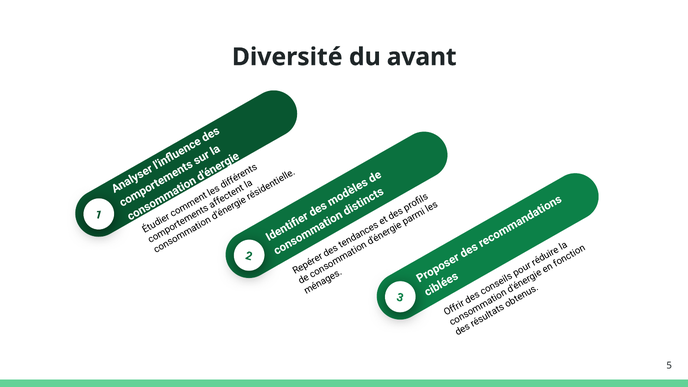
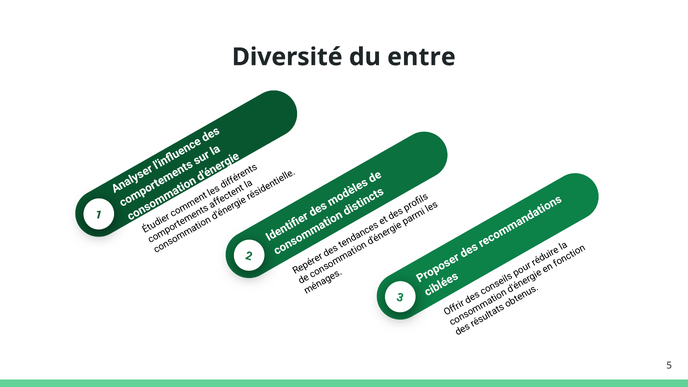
avant: avant -> entre
